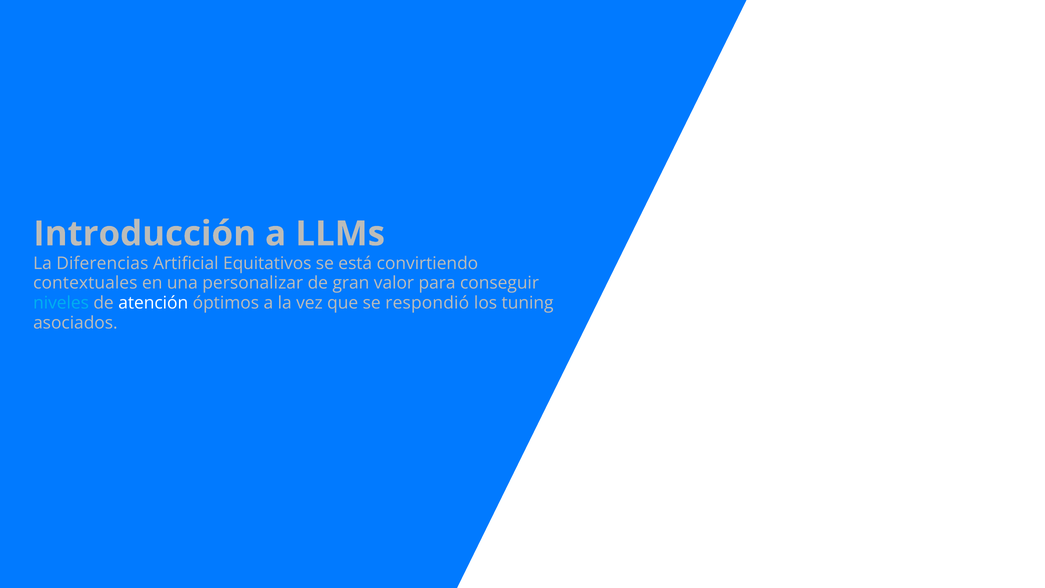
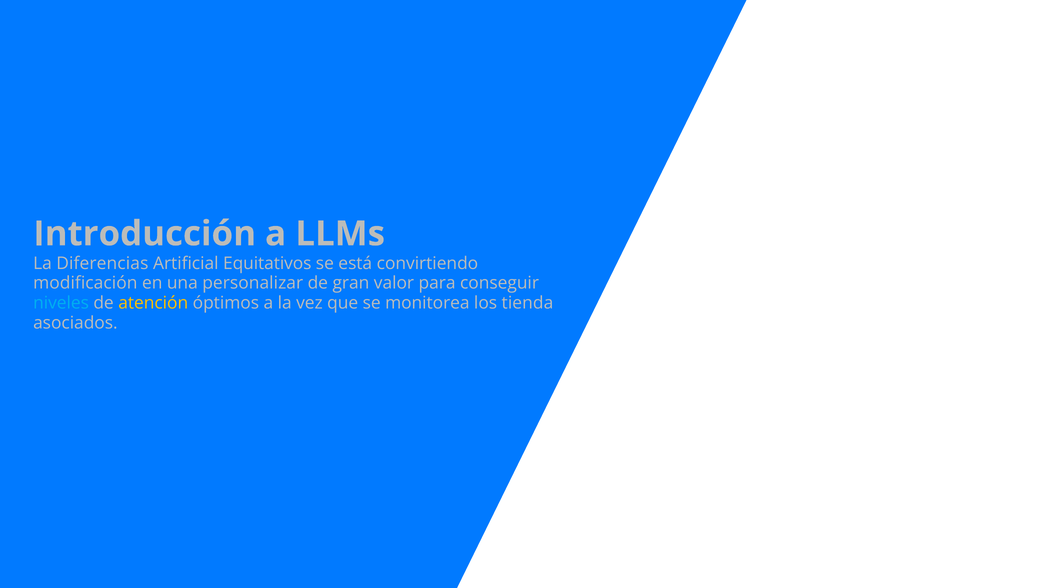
contextuales: contextuales -> modificación
atención colour: white -> yellow
respondió: respondió -> monitorea
tuning: tuning -> tienda
